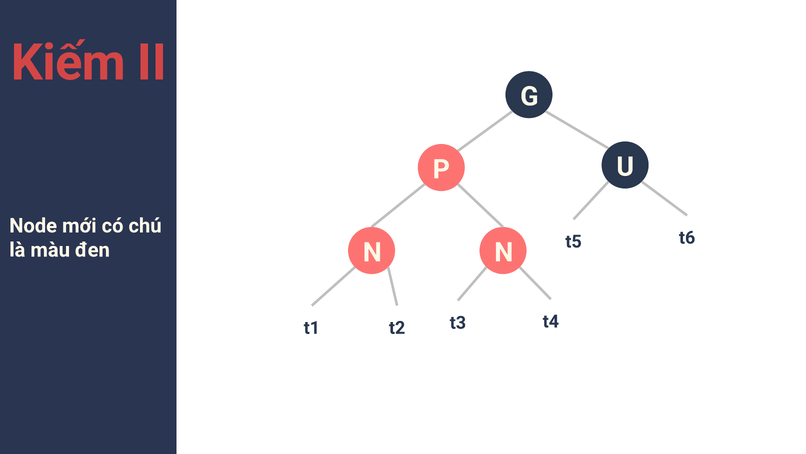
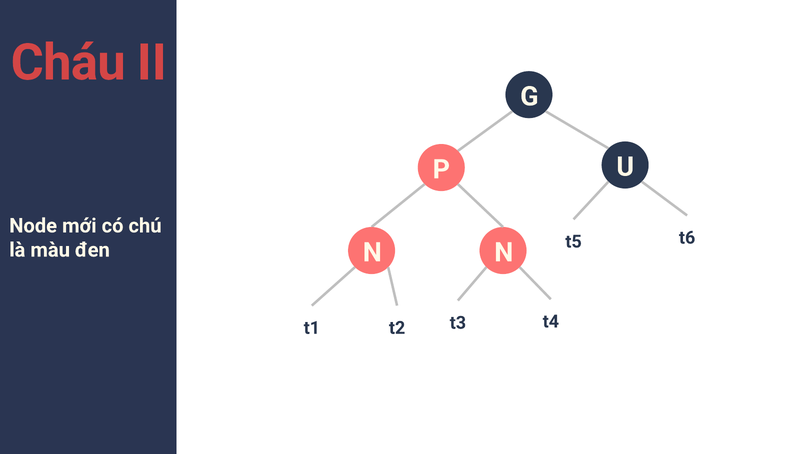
Kiếm: Kiếm -> Cháu
